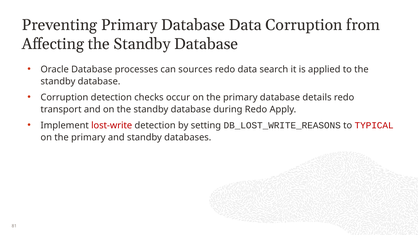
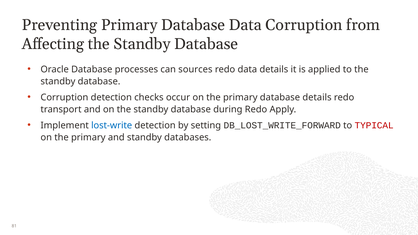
data search: search -> details
lost-write colour: red -> blue
DB_LOST_WRITE_REASONS: DB_LOST_WRITE_REASONS -> DB_LOST_WRITE_FORWARD
